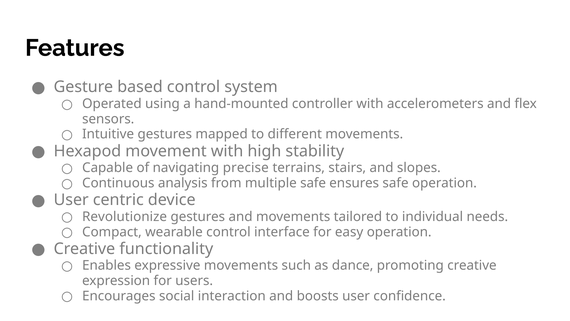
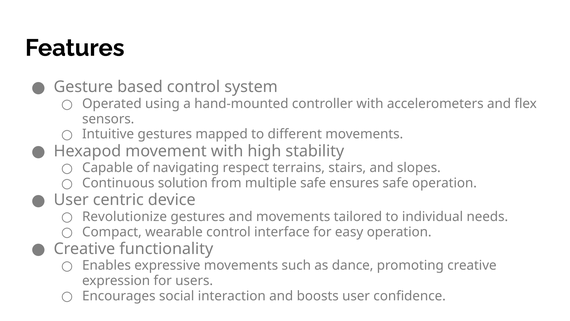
precise: precise -> respect
analysis: analysis -> solution
